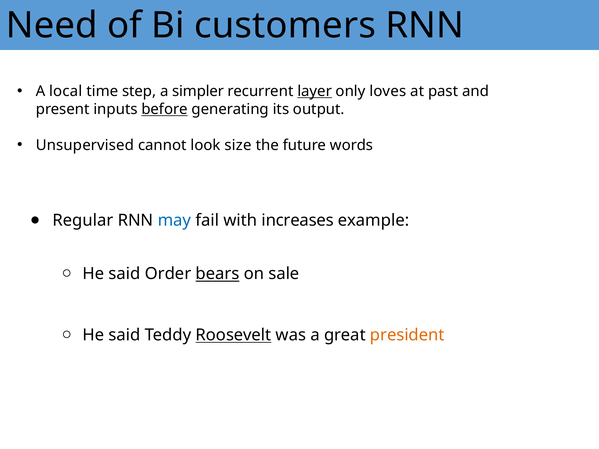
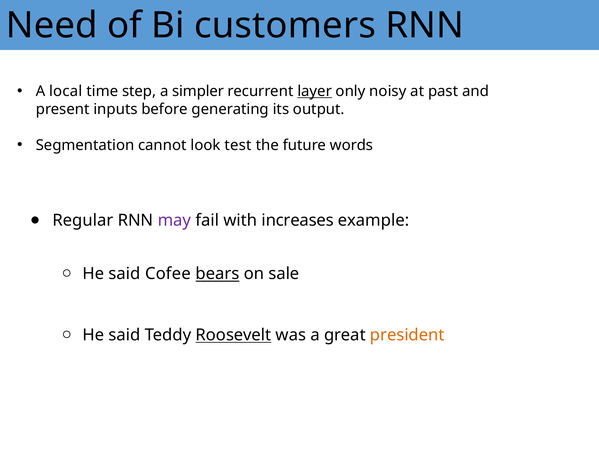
loves: loves -> noisy
before underline: present -> none
Unsupervised: Unsupervised -> Segmentation
size: size -> test
may colour: blue -> purple
Order: Order -> Cofee
